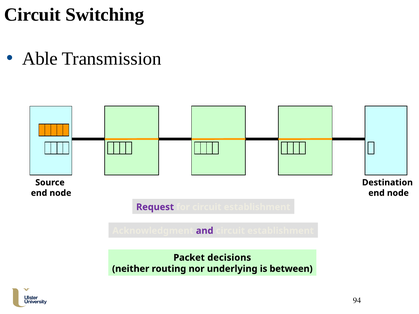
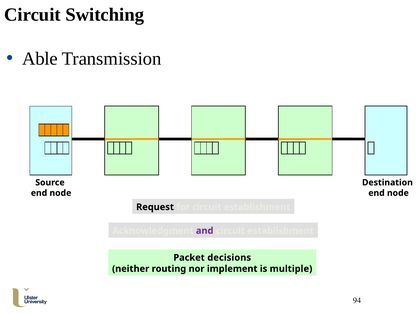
Request colour: purple -> black
underlying: underlying -> implement
between: between -> multiple
